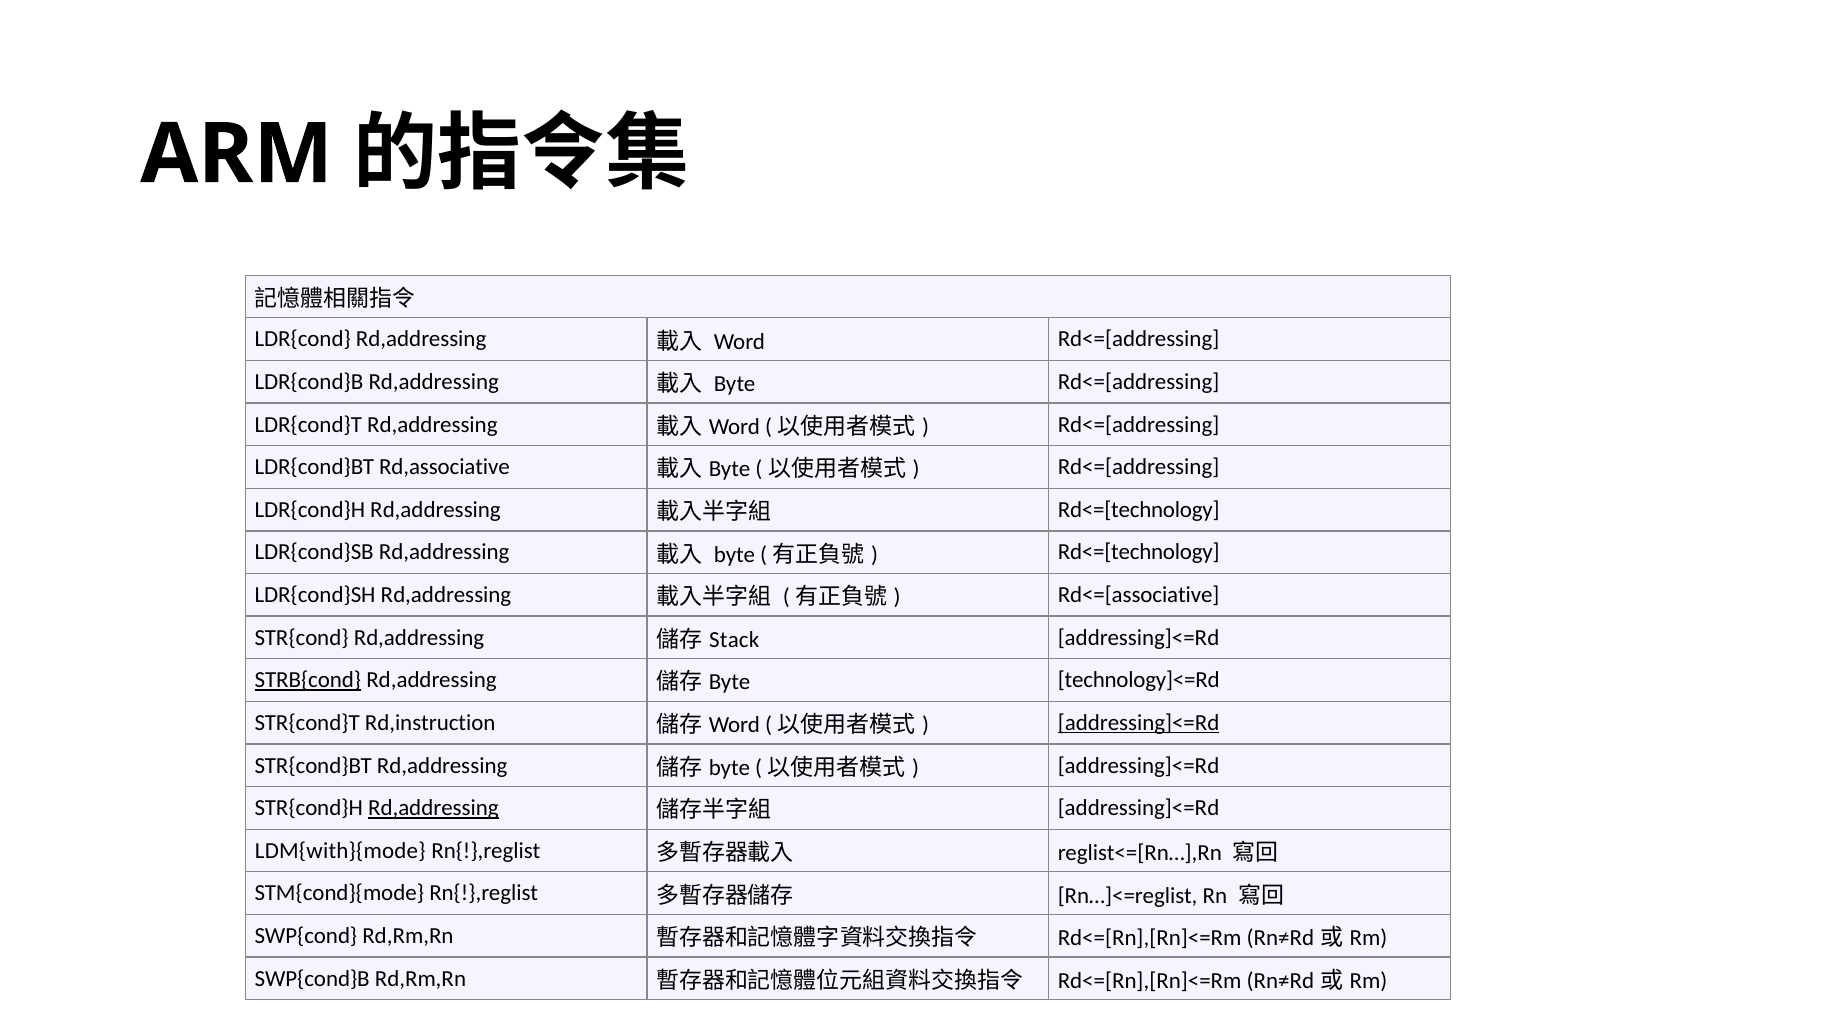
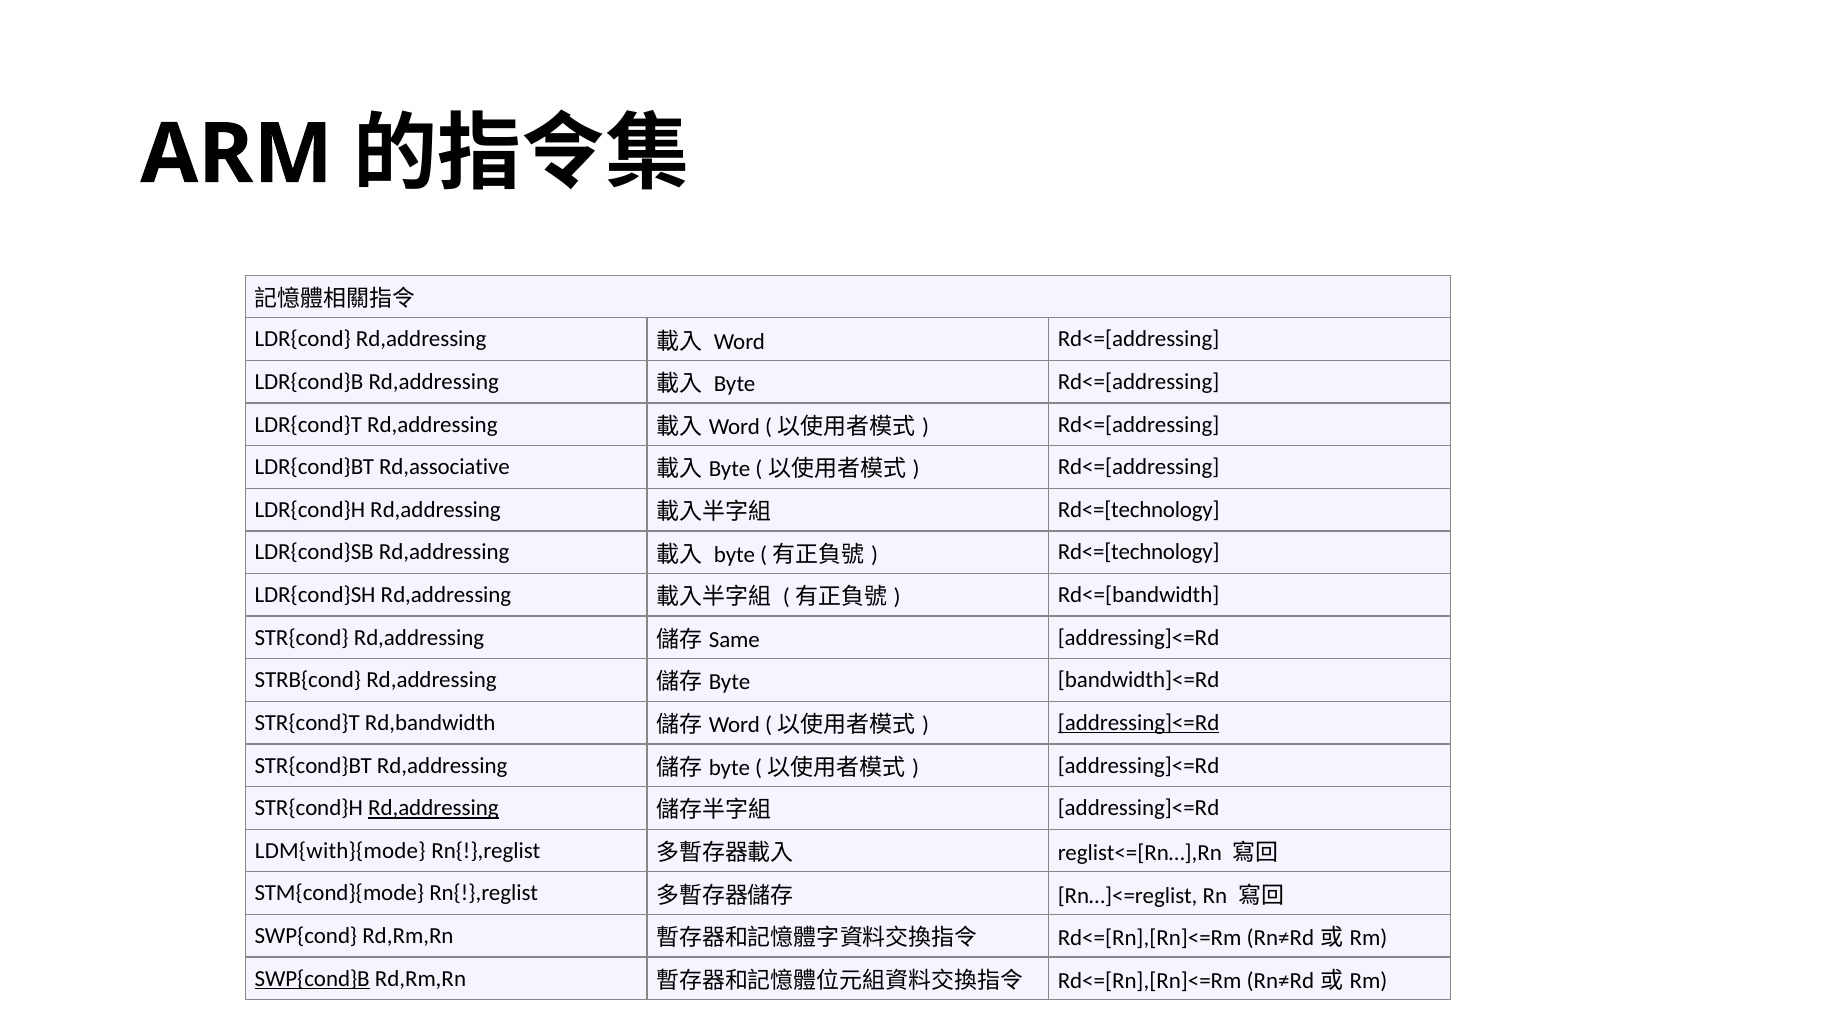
Rd<=[associative: Rd<=[associative -> Rd<=[bandwidth
Stack: Stack -> Same
STRB{cond underline: present -> none
technology]<=Rd: technology]<=Rd -> bandwidth]<=Rd
Rd,instruction: Rd,instruction -> Rd,bandwidth
SWP{cond}B underline: none -> present
